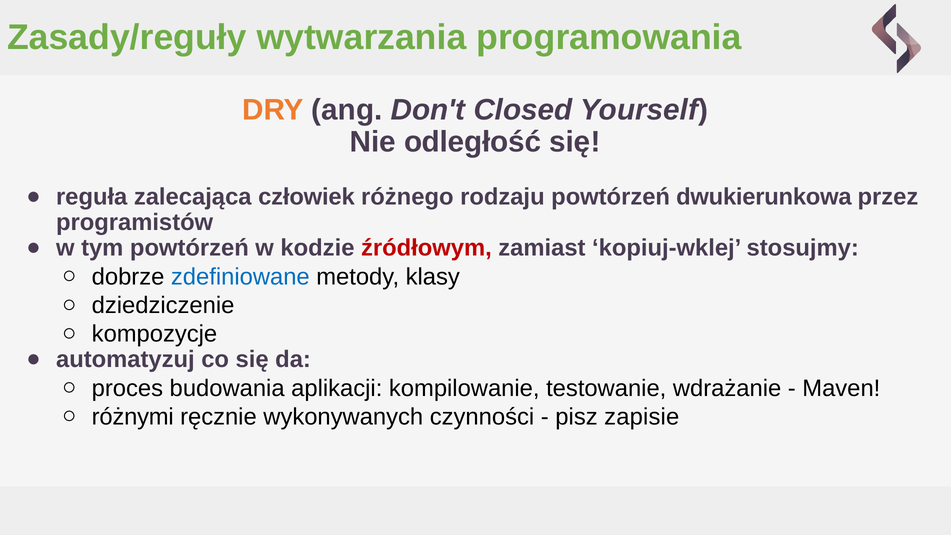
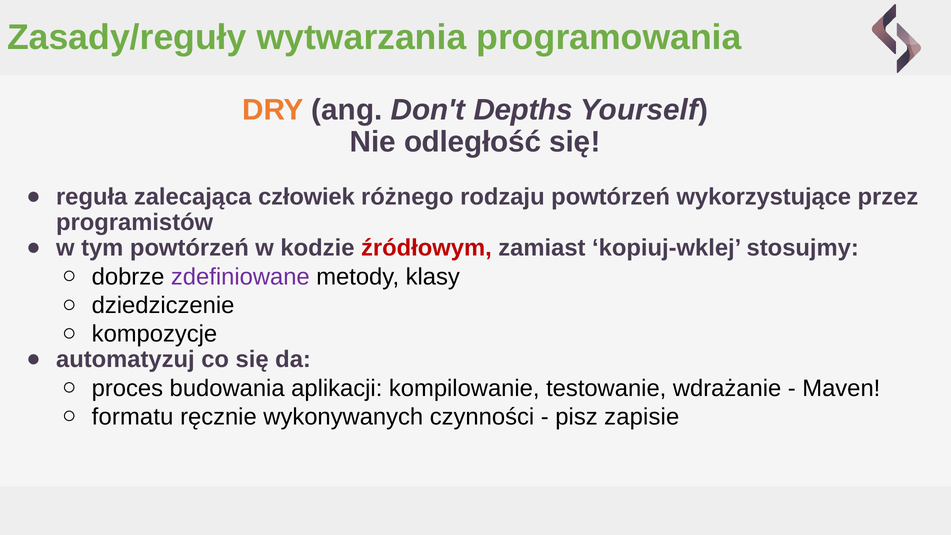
Closed: Closed -> Depths
dwukierunkowa: dwukierunkowa -> wykorzystujące
zdefiniowane colour: blue -> purple
różnymi: różnymi -> formatu
